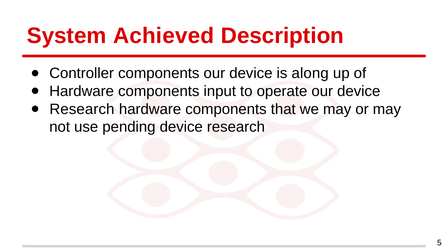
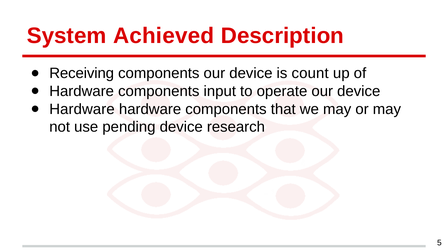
Controller: Controller -> Receiving
along: along -> count
Research at (82, 109): Research -> Hardware
